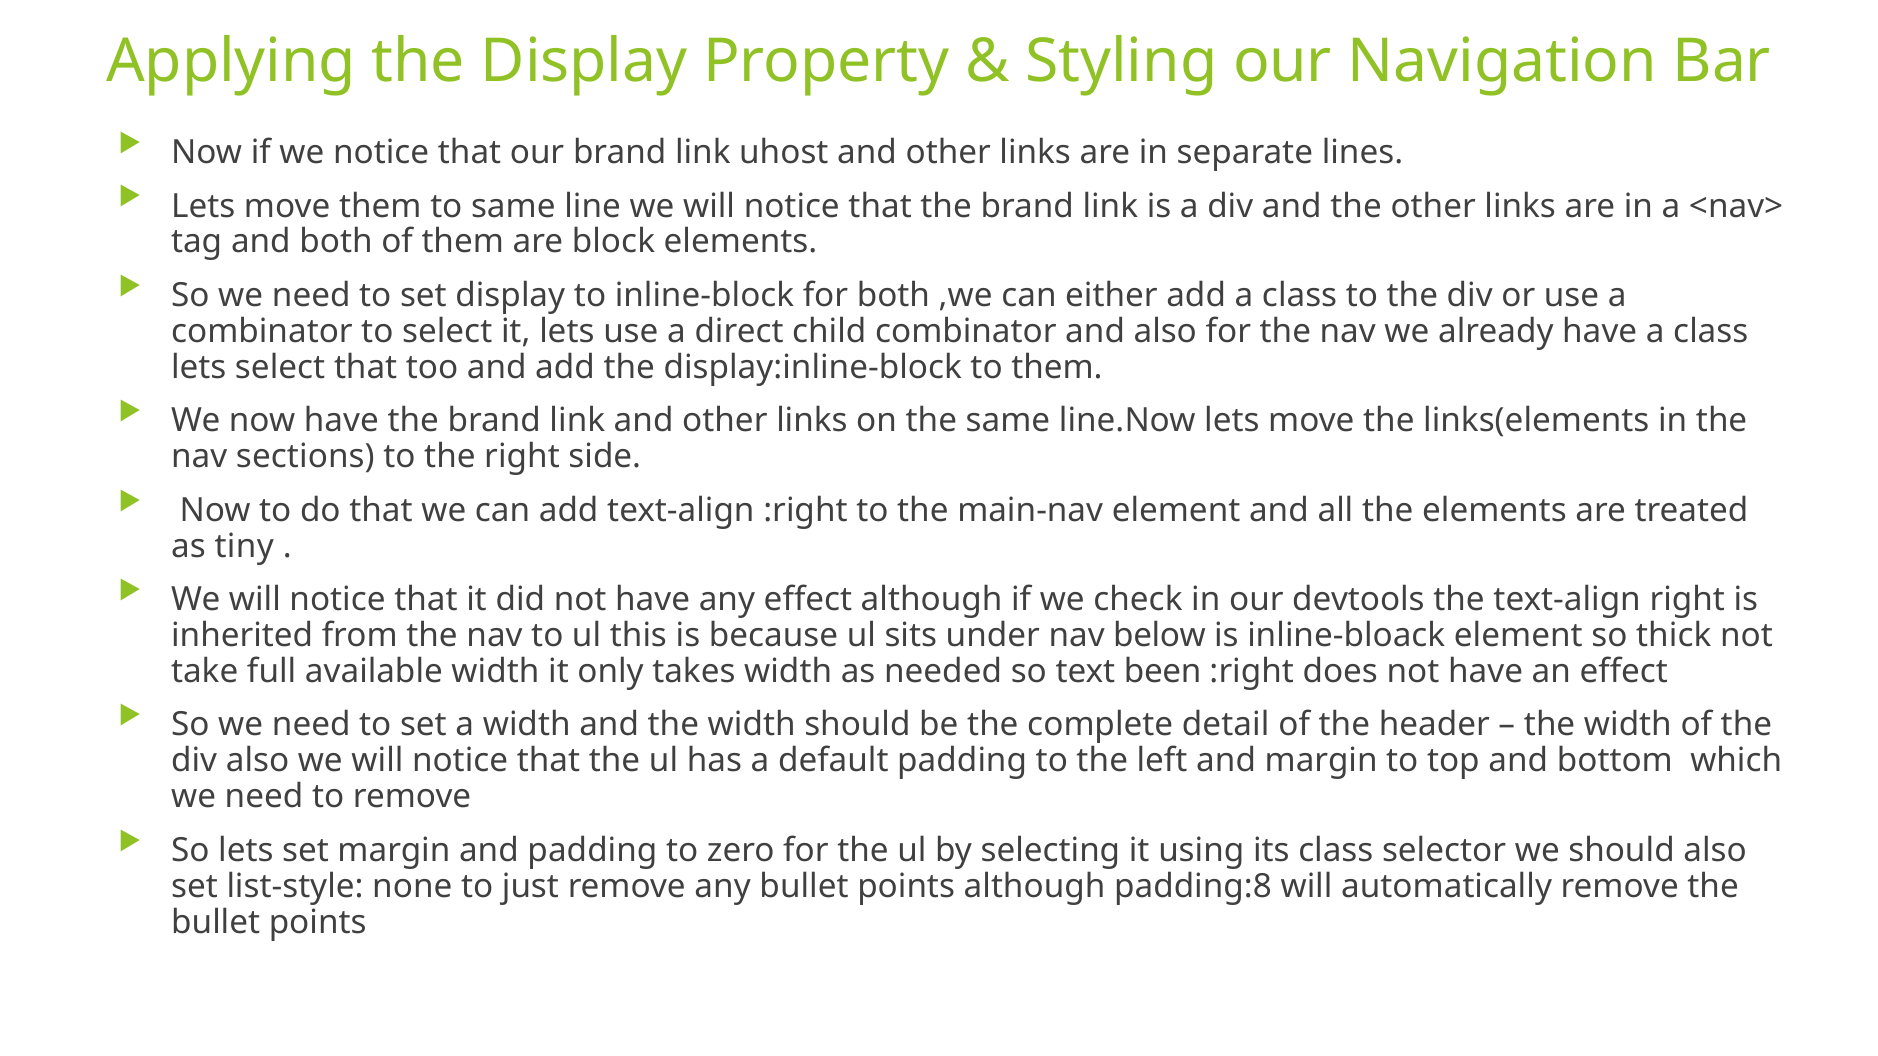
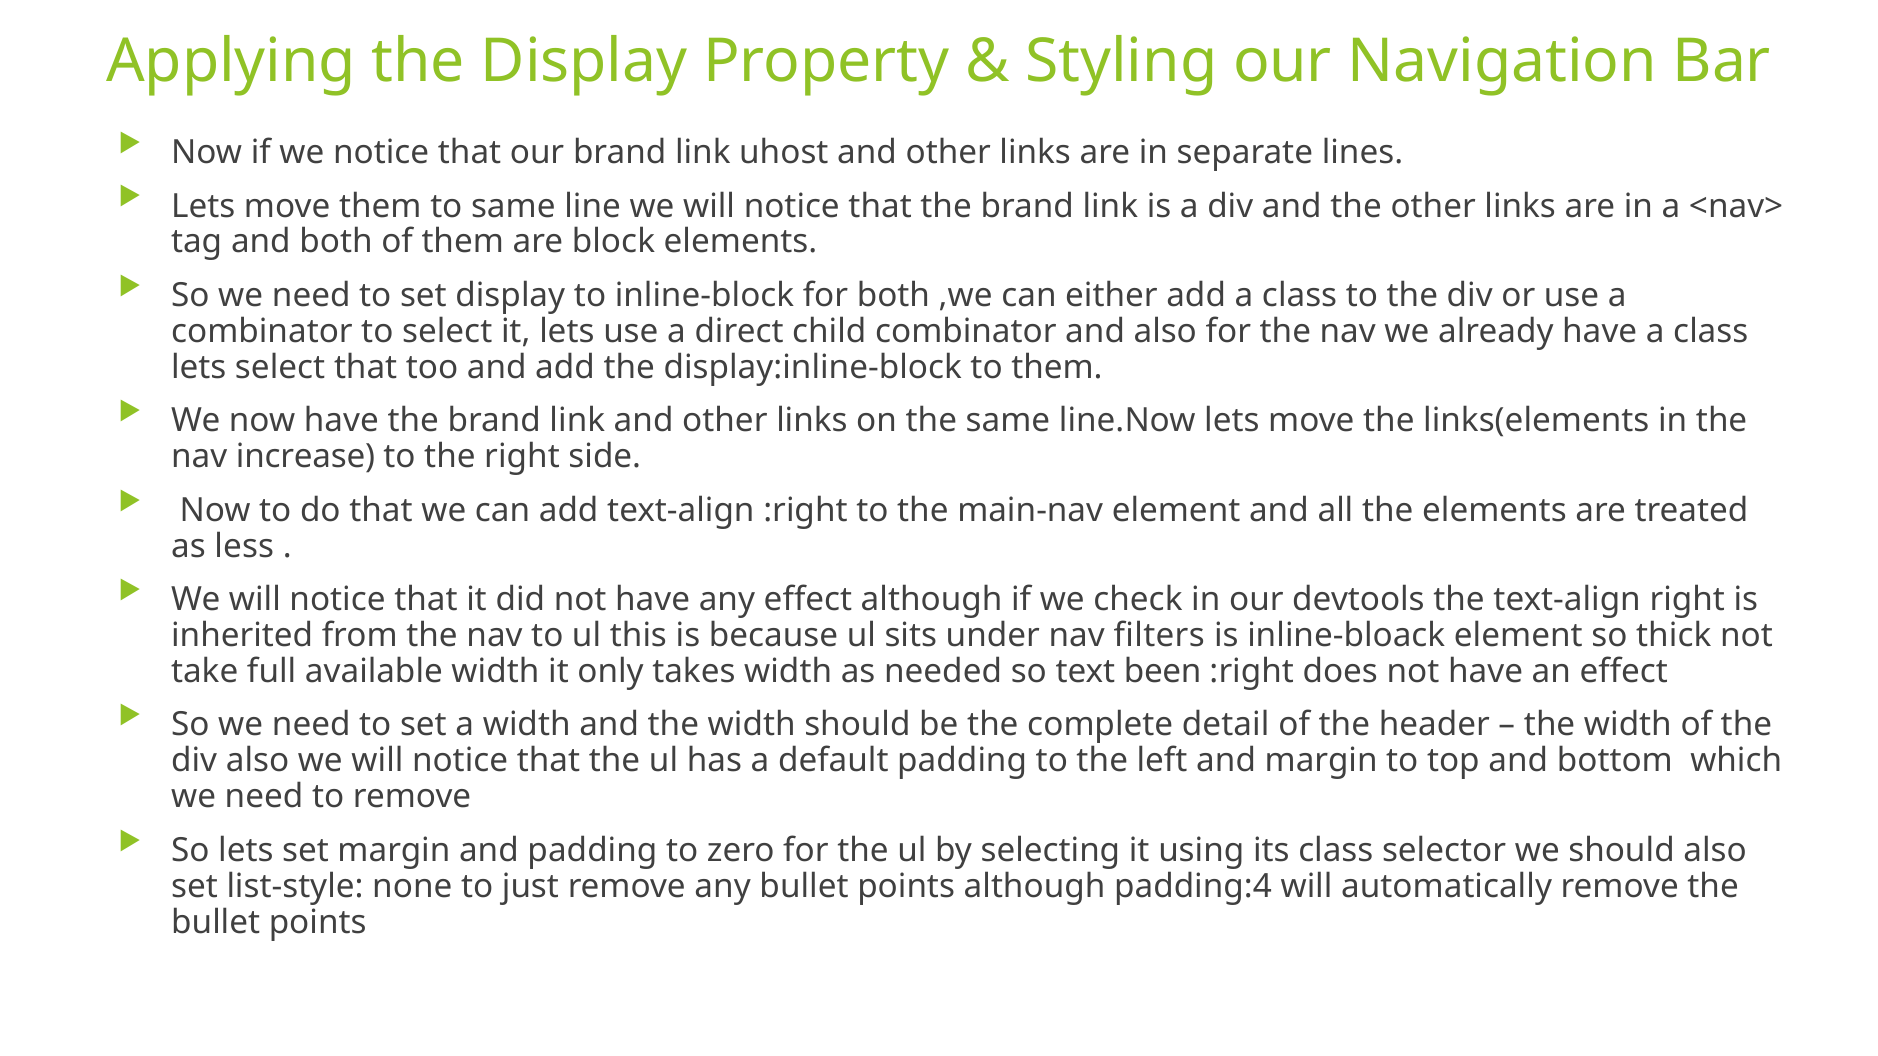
sections: sections -> increase
tiny: tiny -> less
below: below -> filters
padding:8: padding:8 -> padding:4
